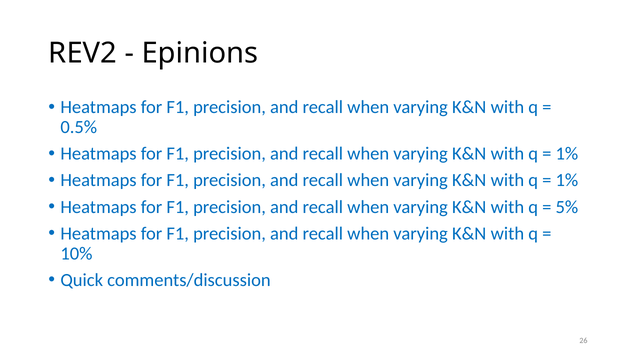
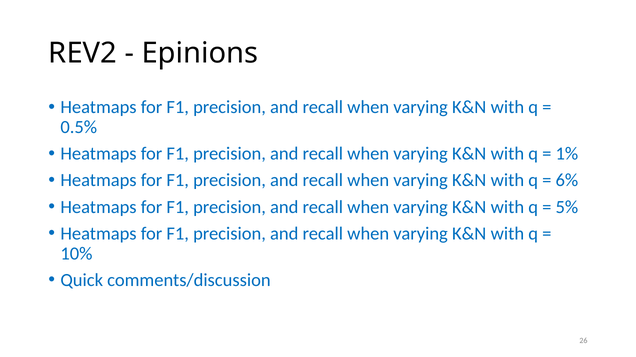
1% at (567, 181): 1% -> 6%
